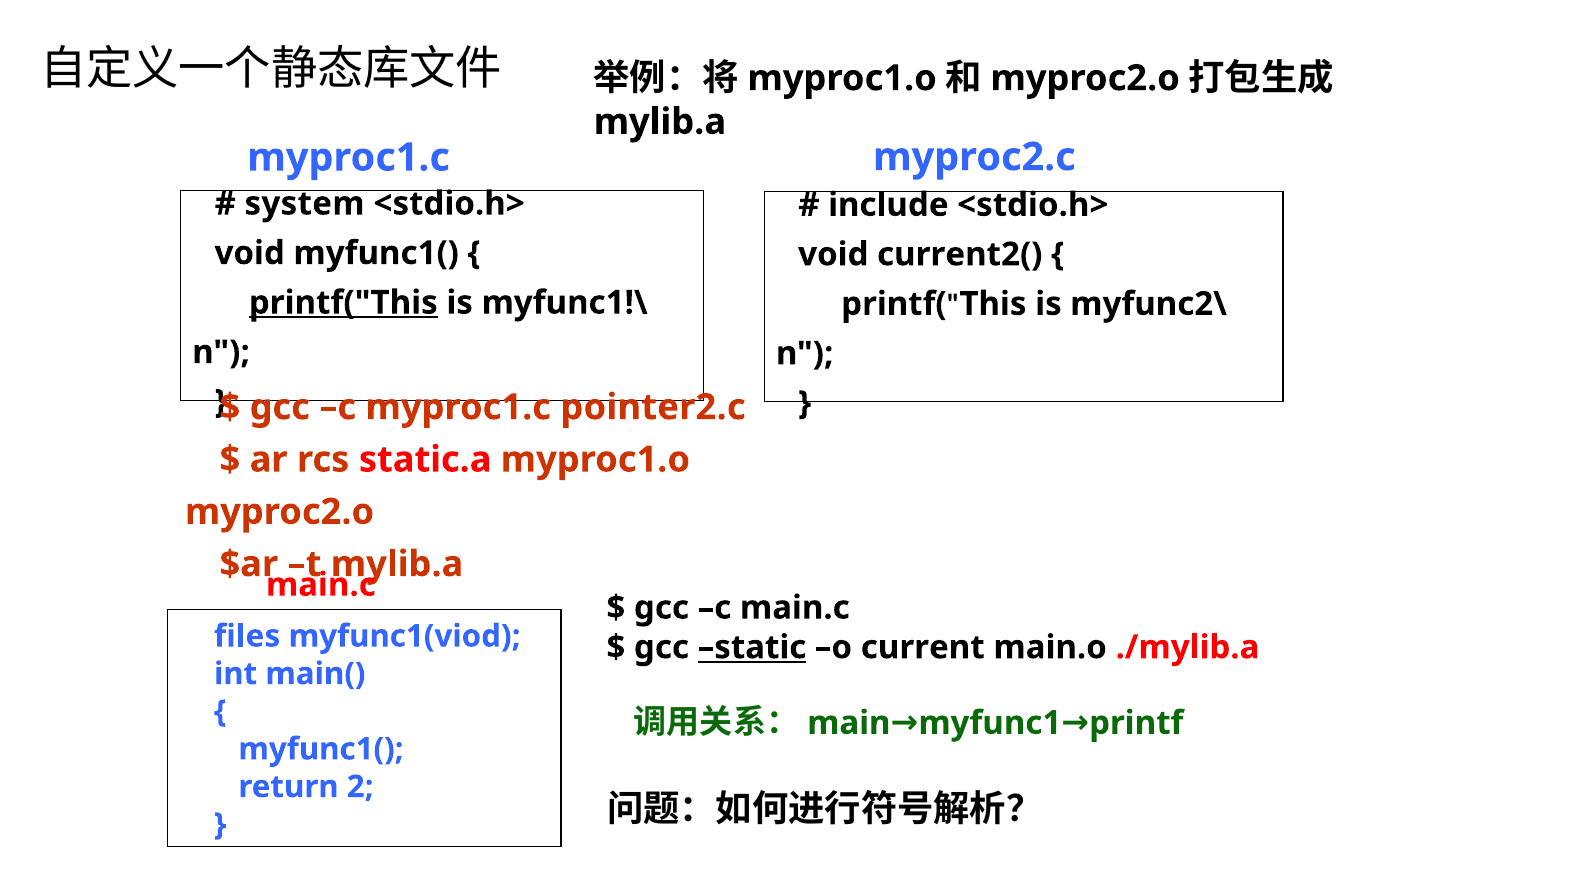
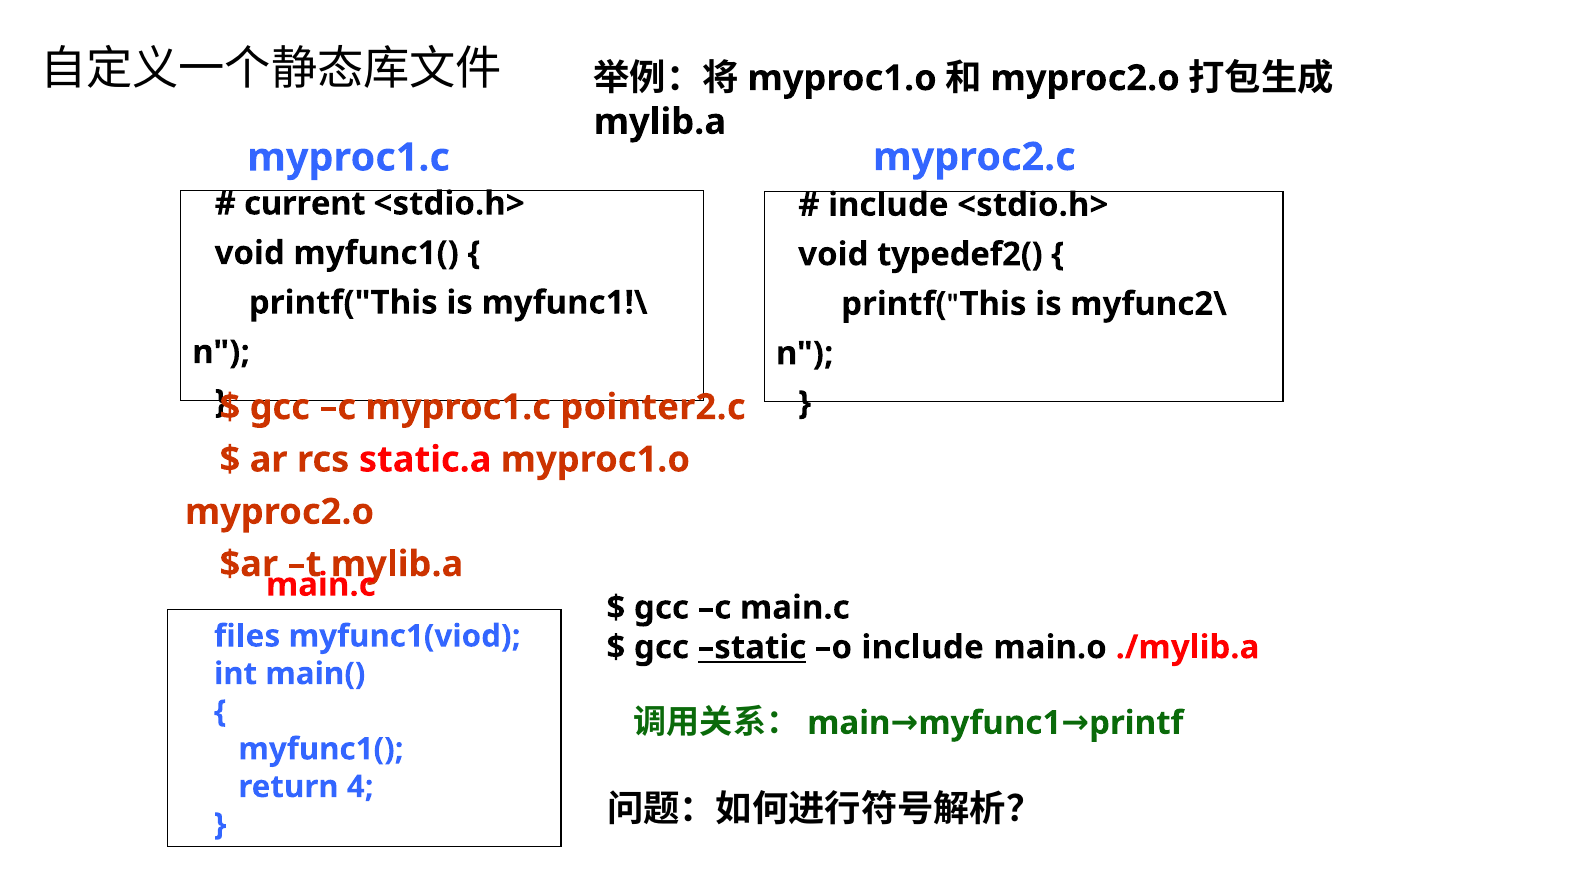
system: system -> current
current2(: current2( -> typedef2(
printf("This underline: present -> none
o current: current -> include
2: 2 -> 4
